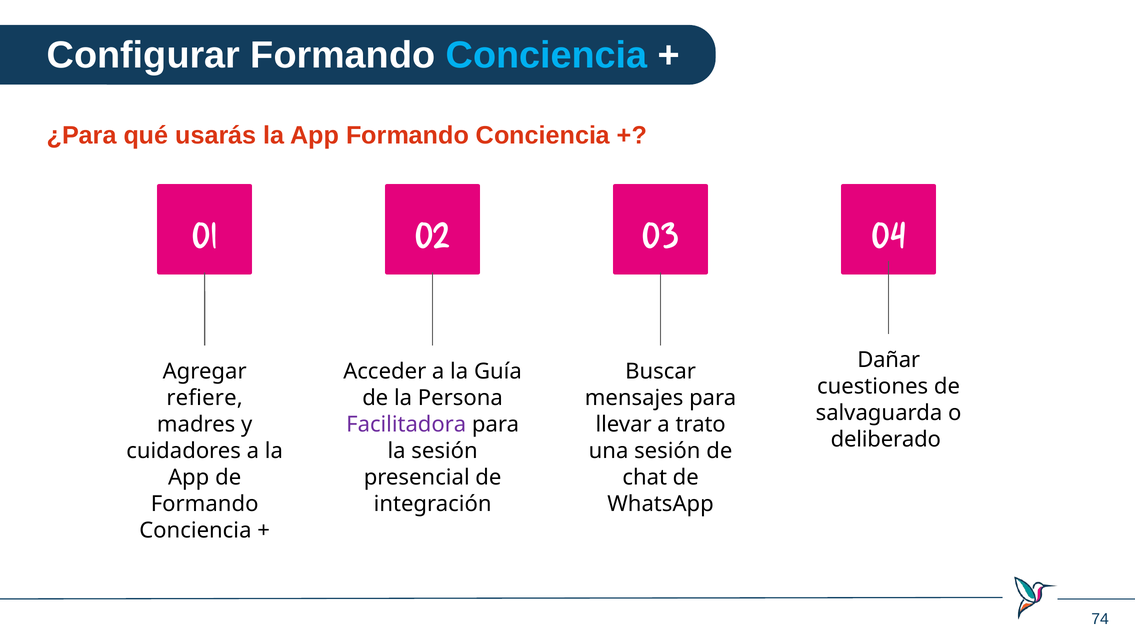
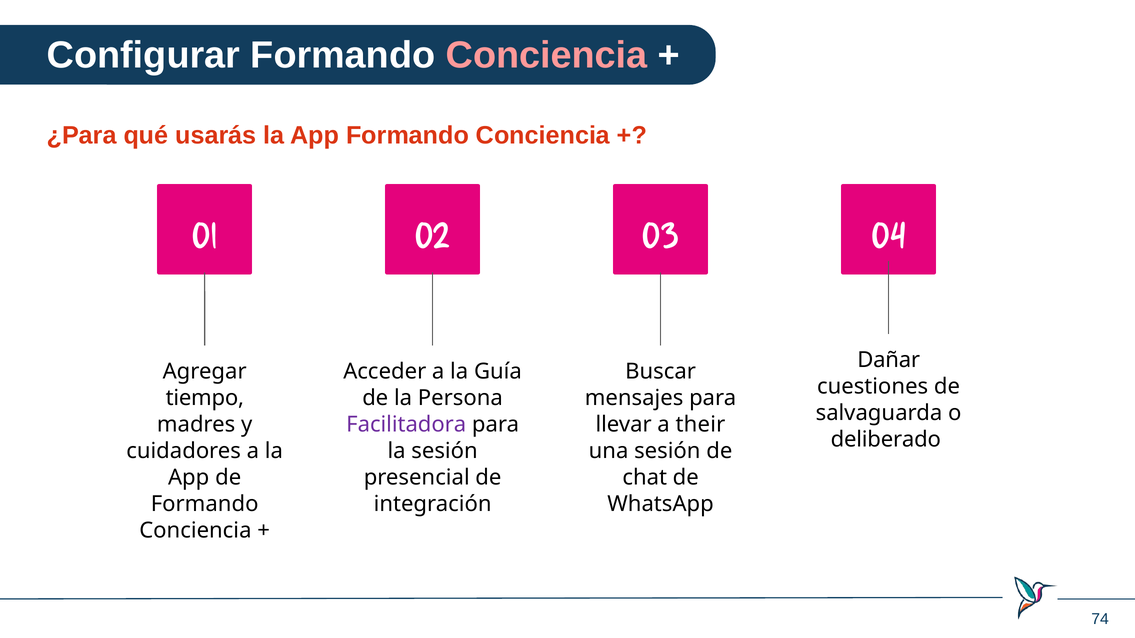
Conciencia at (547, 56) colour: light blue -> pink
refiere: refiere -> tiempo
trato: trato -> their
